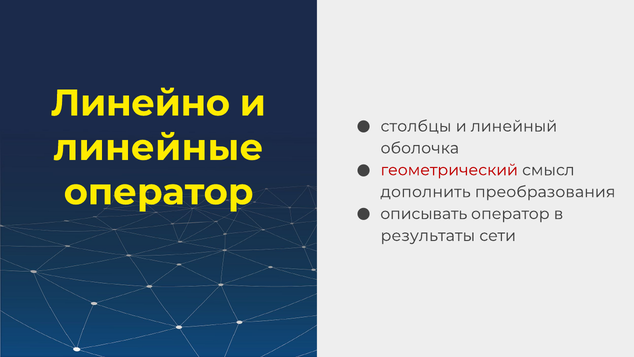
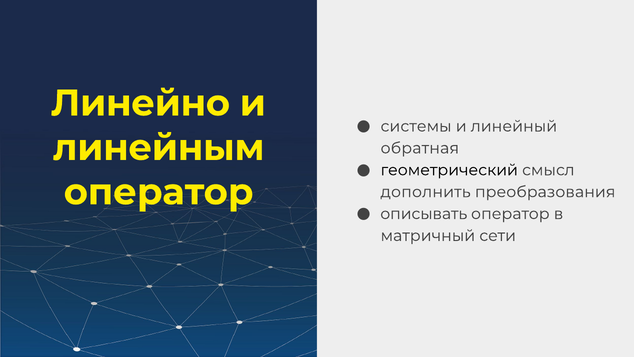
столбцы: столбцы -> системы
линейные: линейные -> линейным
оболочка: оболочка -> обратная
геометрический colour: red -> black
результаты: результаты -> матричный
